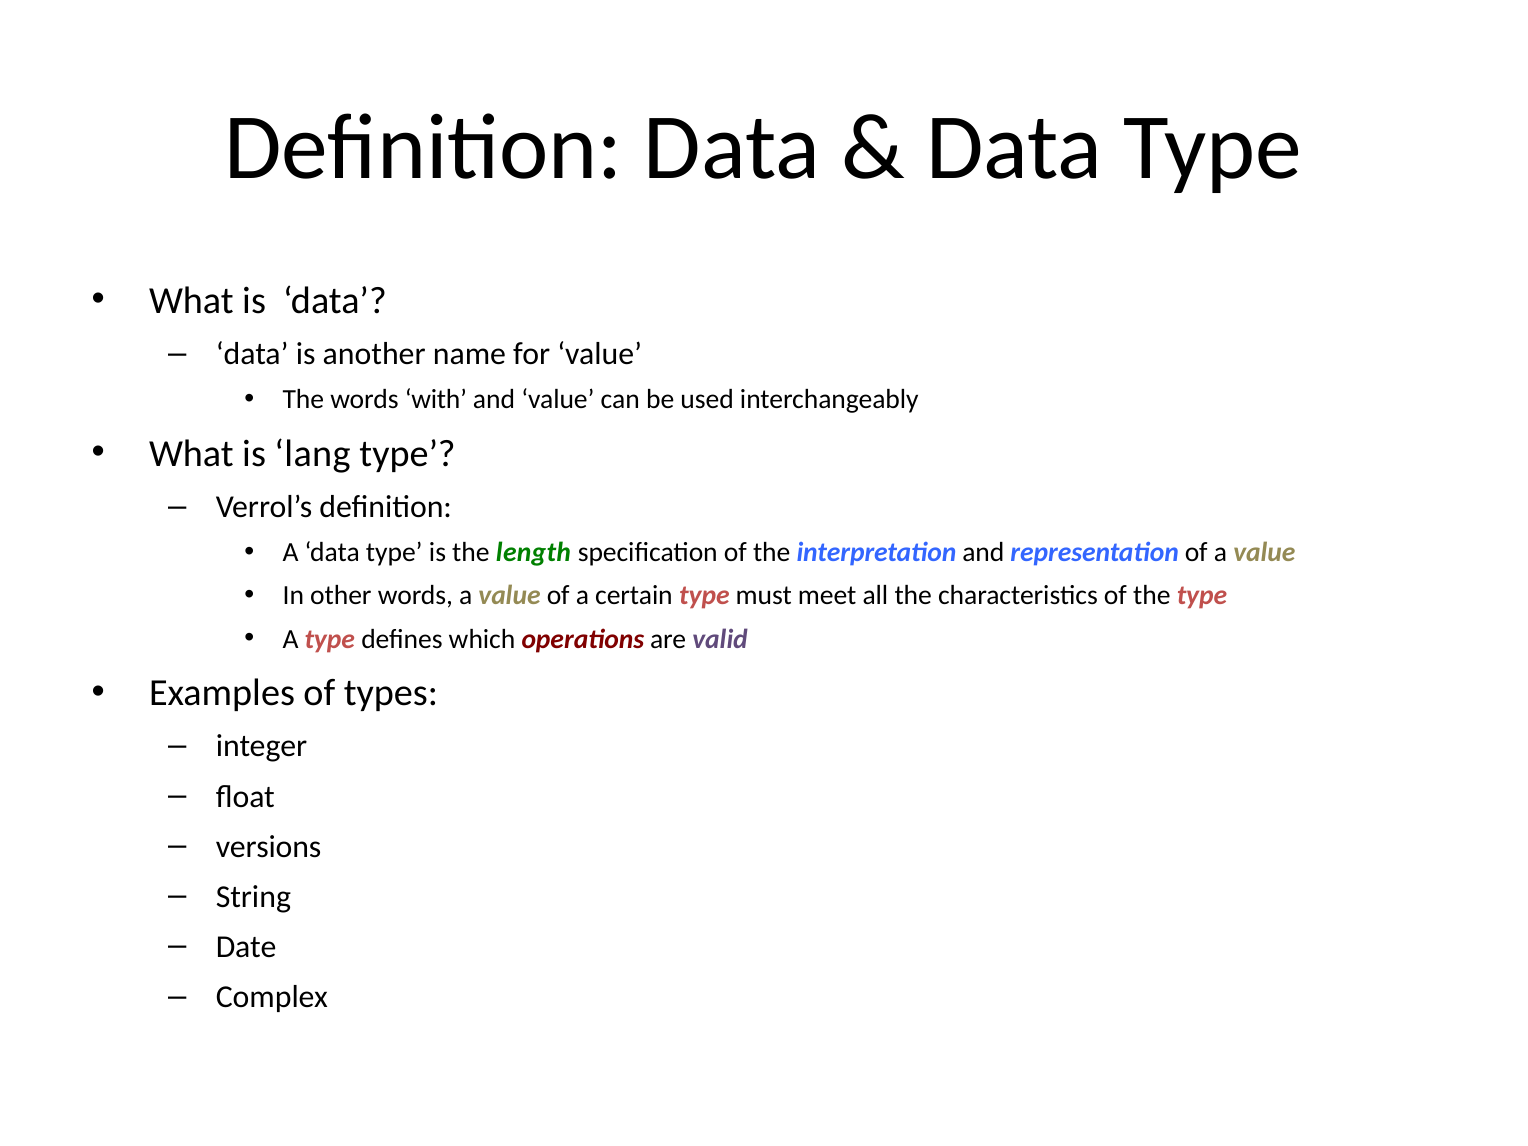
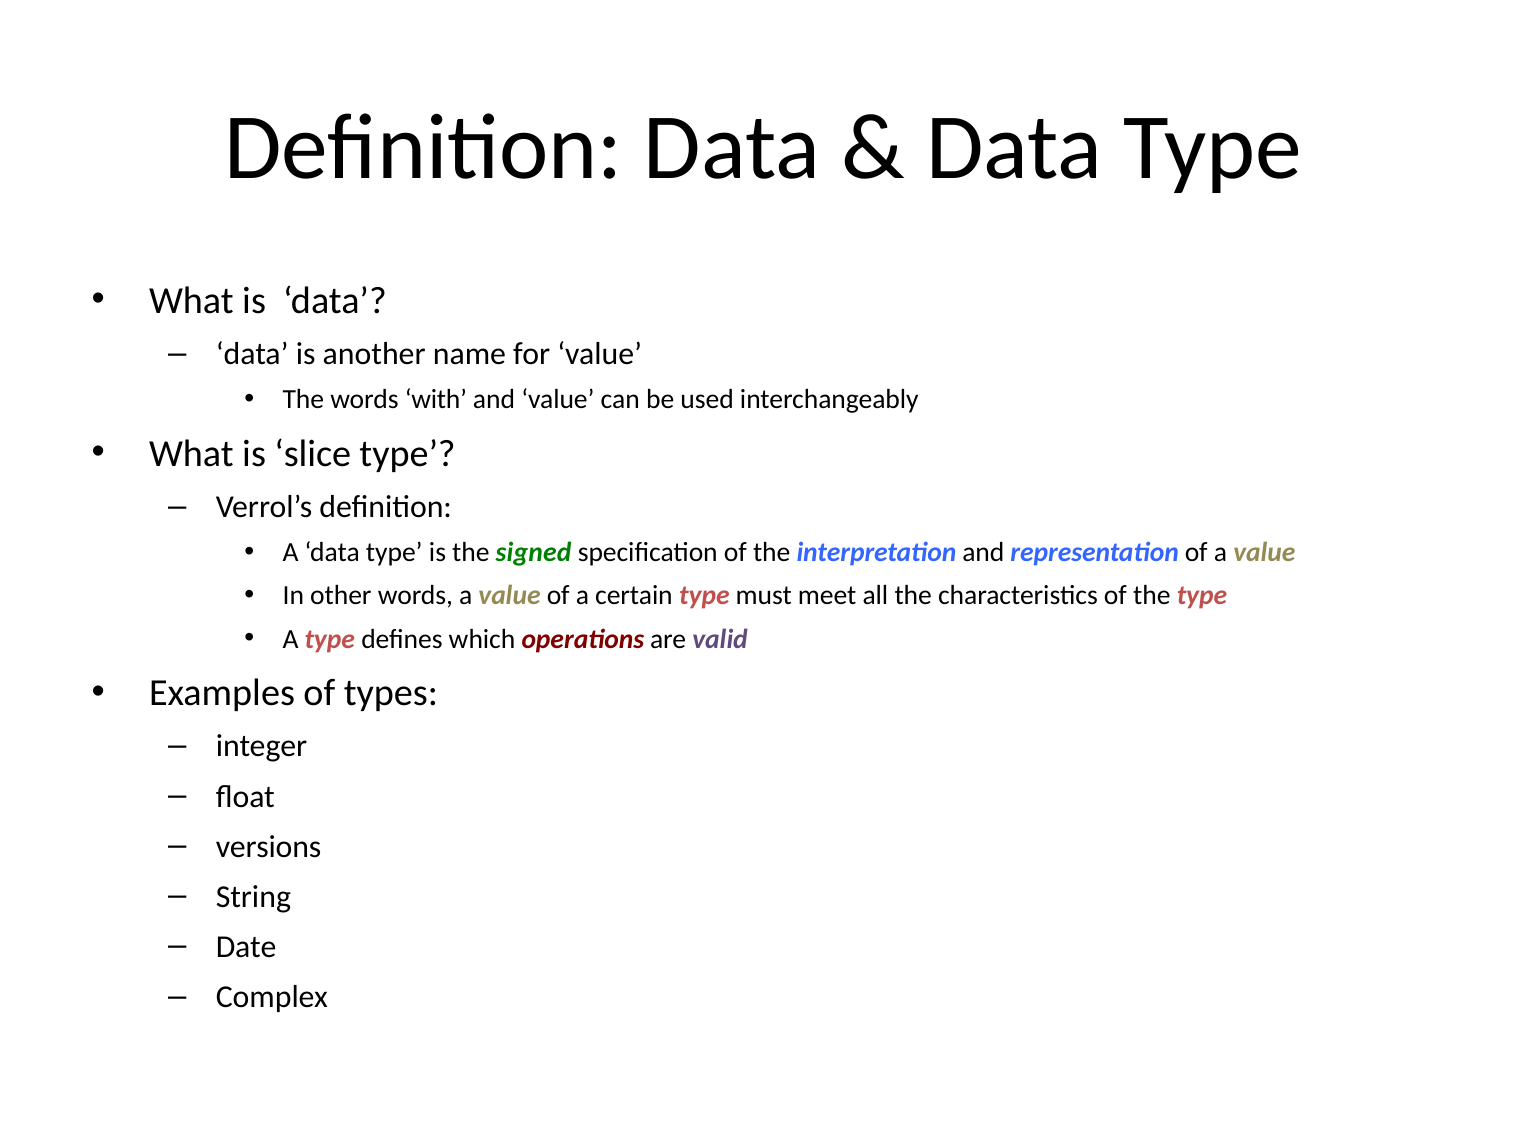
lang: lang -> slice
length: length -> signed
